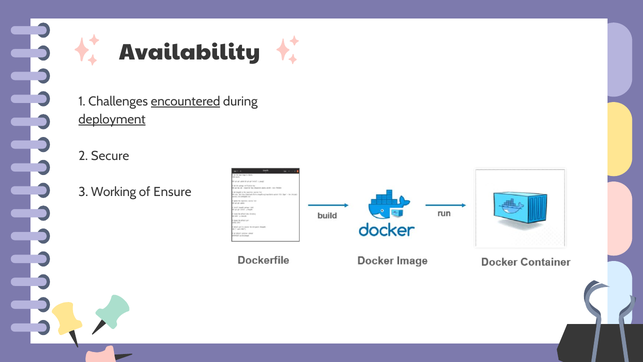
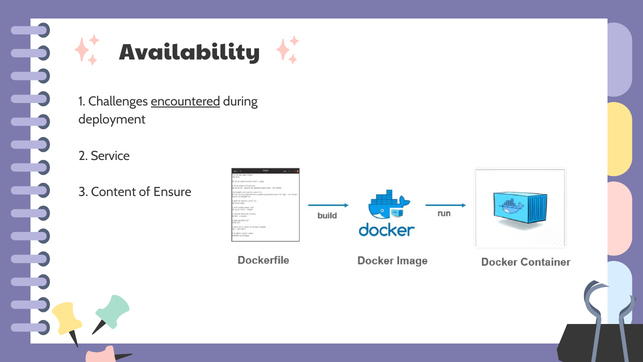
deployment underline: present -> none
Secure: Secure -> Service
Working: Working -> Content
